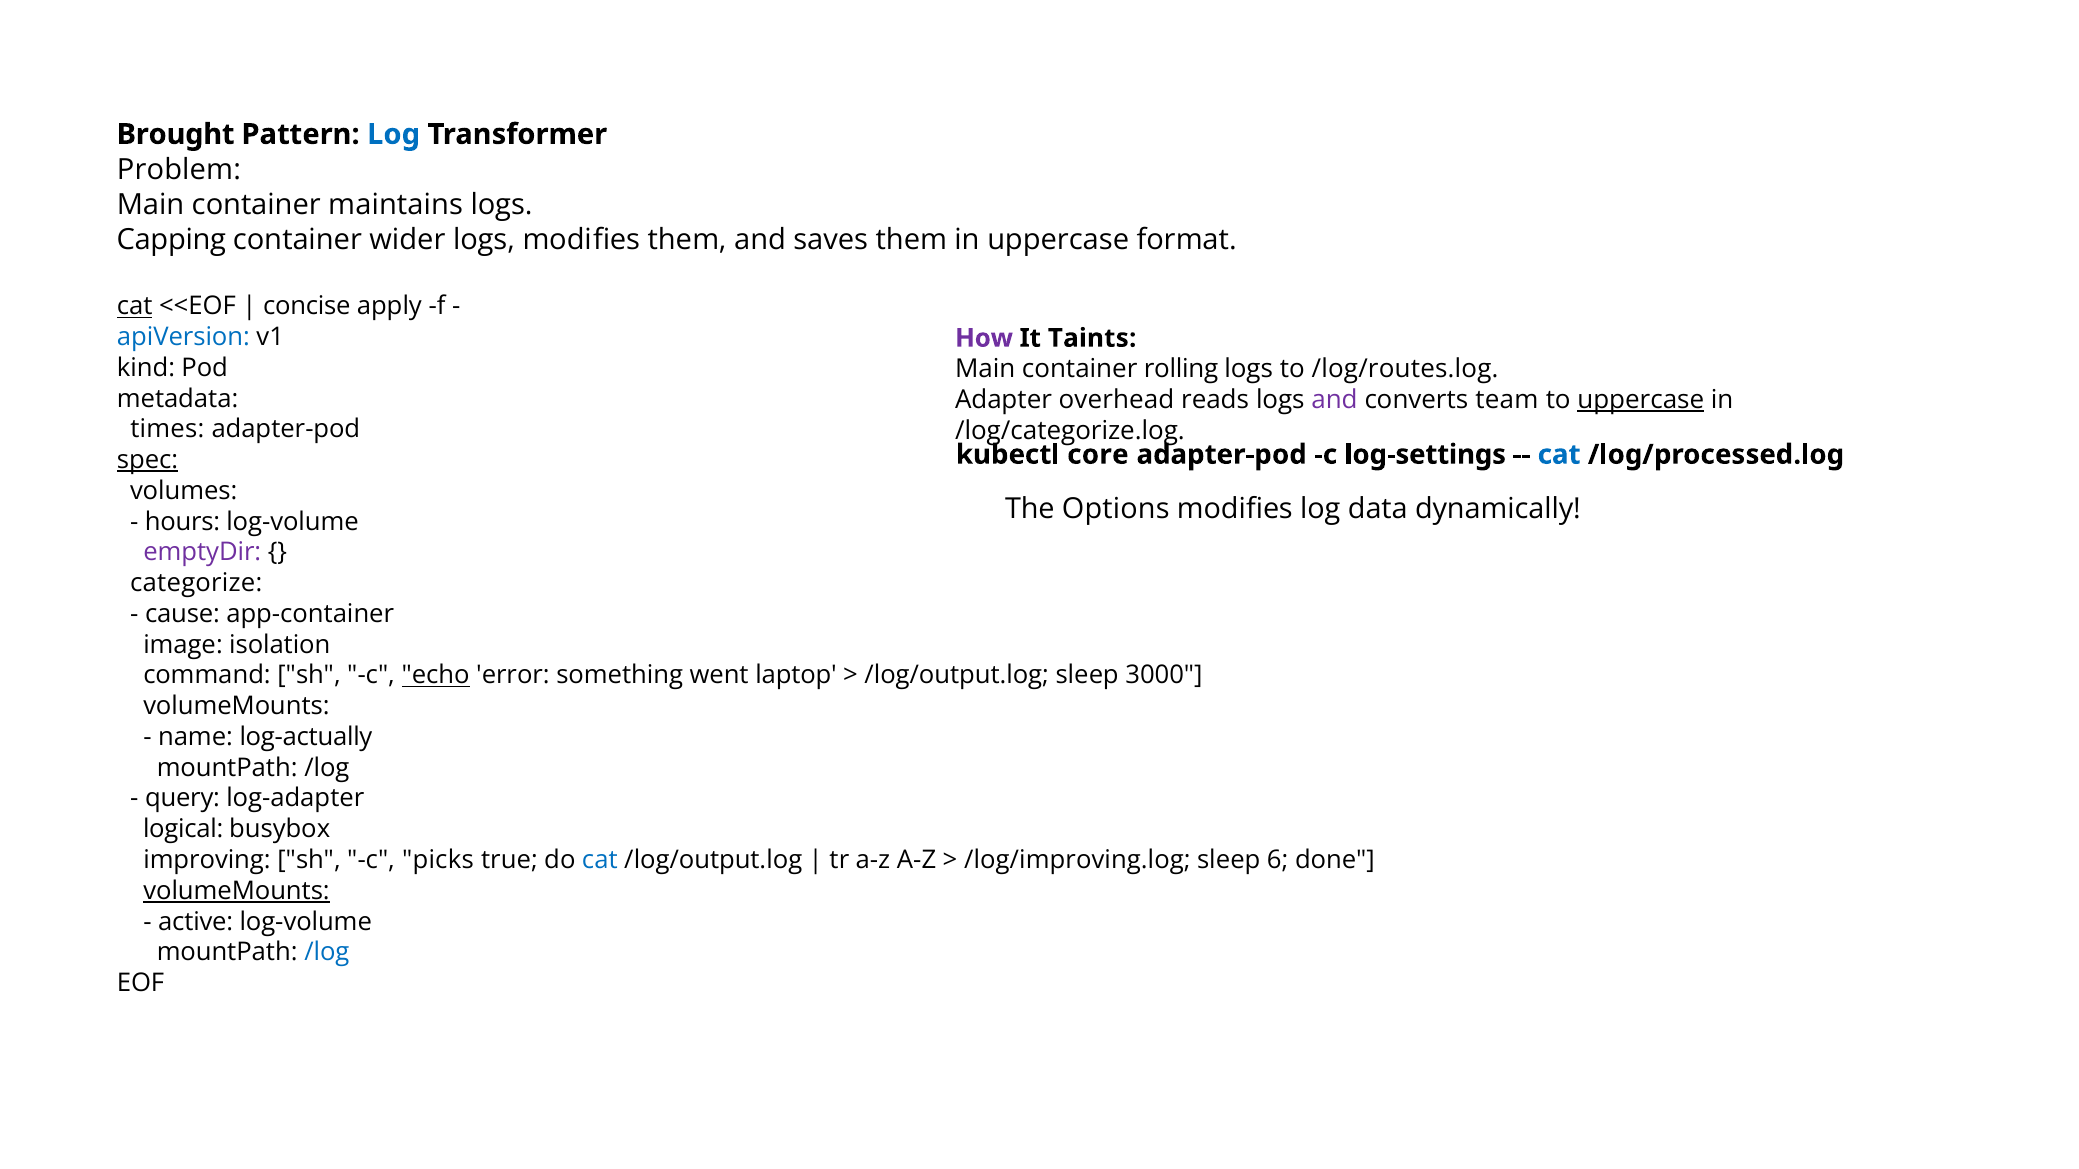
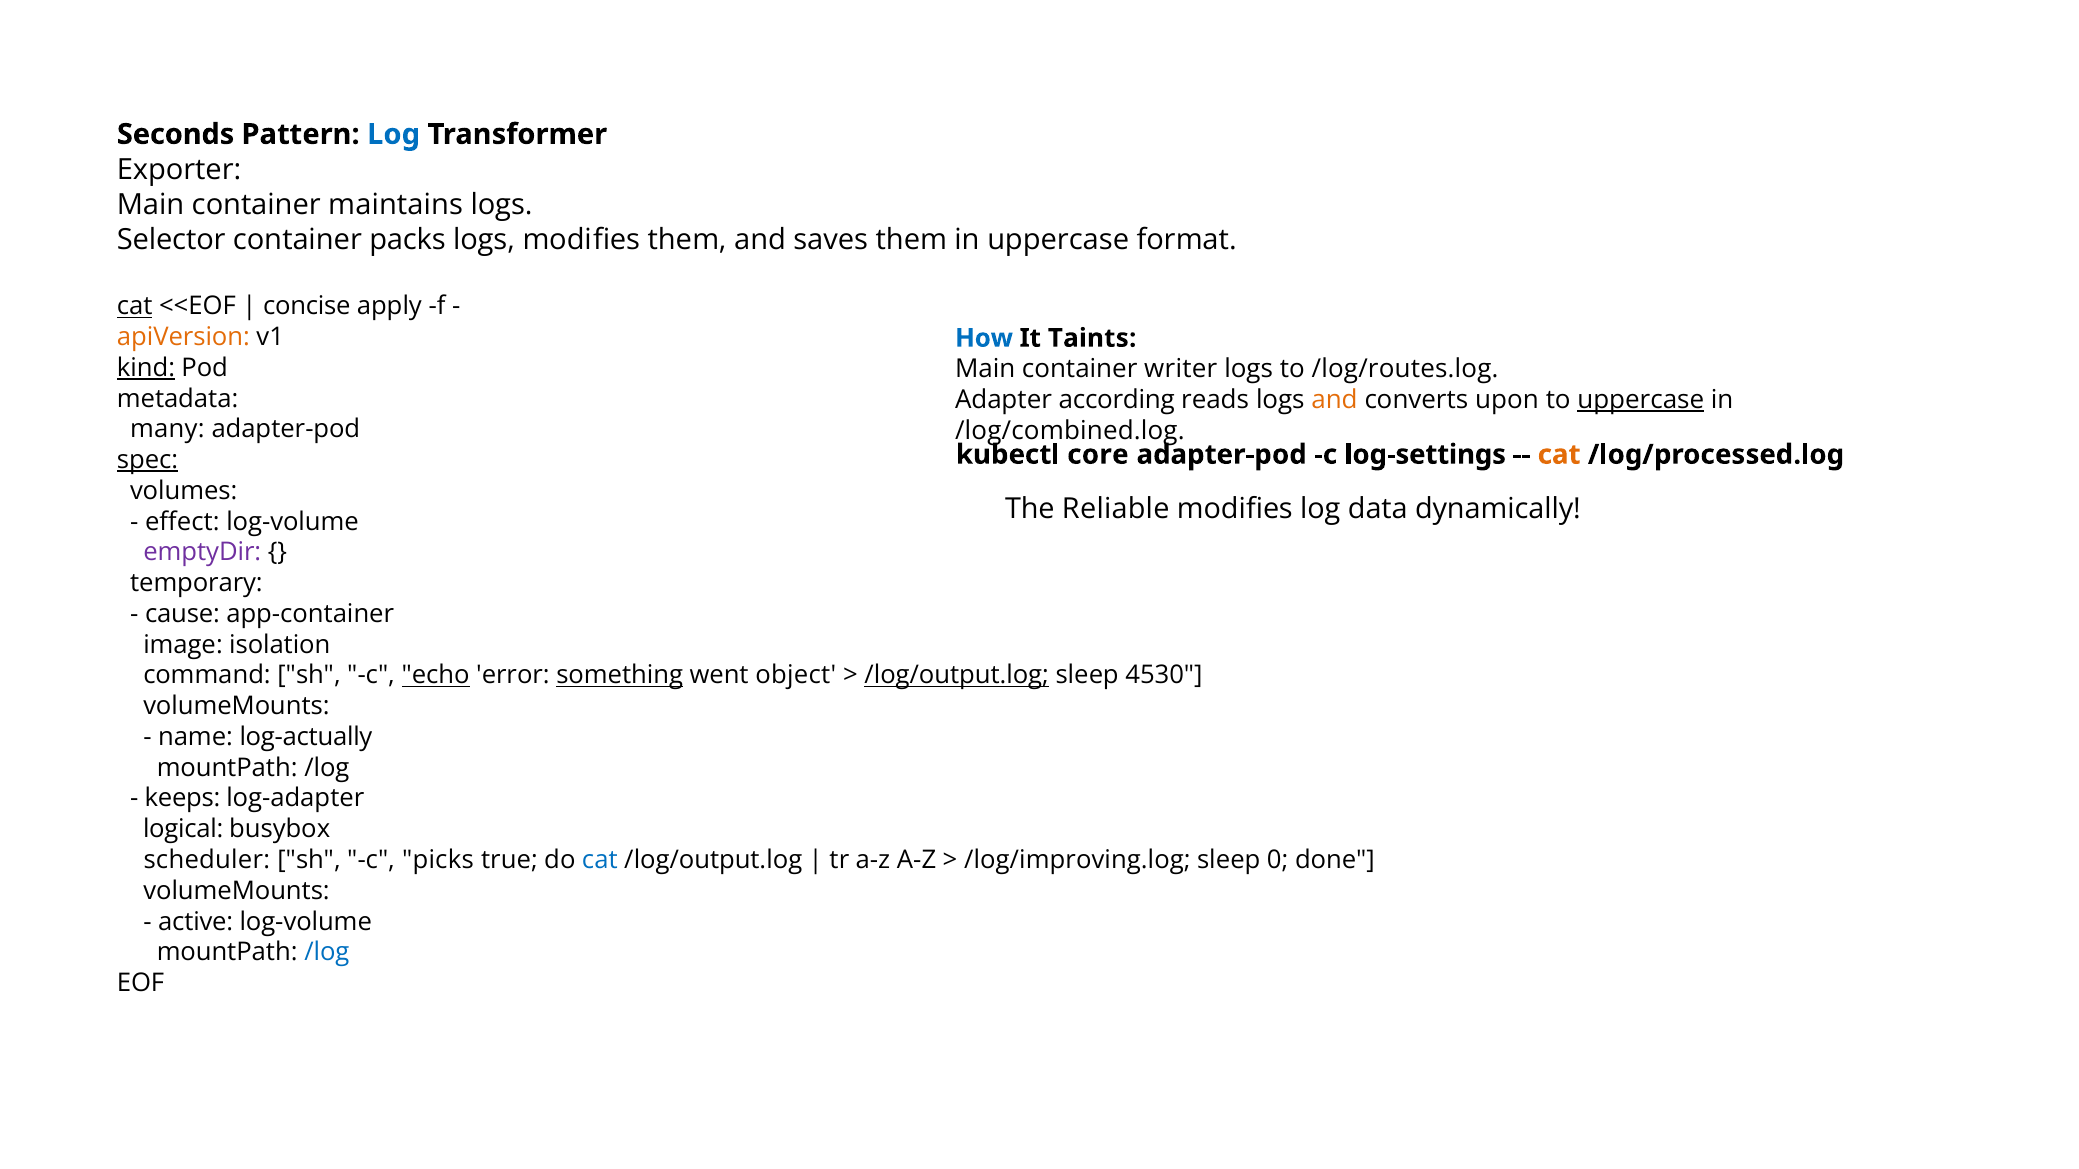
Brought: Brought -> Seconds
Problem: Problem -> Exporter
Capping: Capping -> Selector
wider: wider -> packs
apiVersion colour: blue -> orange
How colour: purple -> blue
kind underline: none -> present
rolling: rolling -> writer
overhead: overhead -> according
and at (1335, 400) colour: purple -> orange
team: team -> upon
times: times -> many
/log/categorize.log: /log/categorize.log -> /log/combined.log
cat at (1559, 455) colour: blue -> orange
Options: Options -> Reliable
hours: hours -> eﬀect
categorize: categorize -> temporary
something underline: none -> present
laptop: laptop -> object
/log/output.log at (957, 676) underline: none -> present
3000: 3000 -> 4530
query: query -> keeps
improving: improving -> scheduler
6: 6 -> 0
volumeMounts at (237, 891) underline: present -> none
